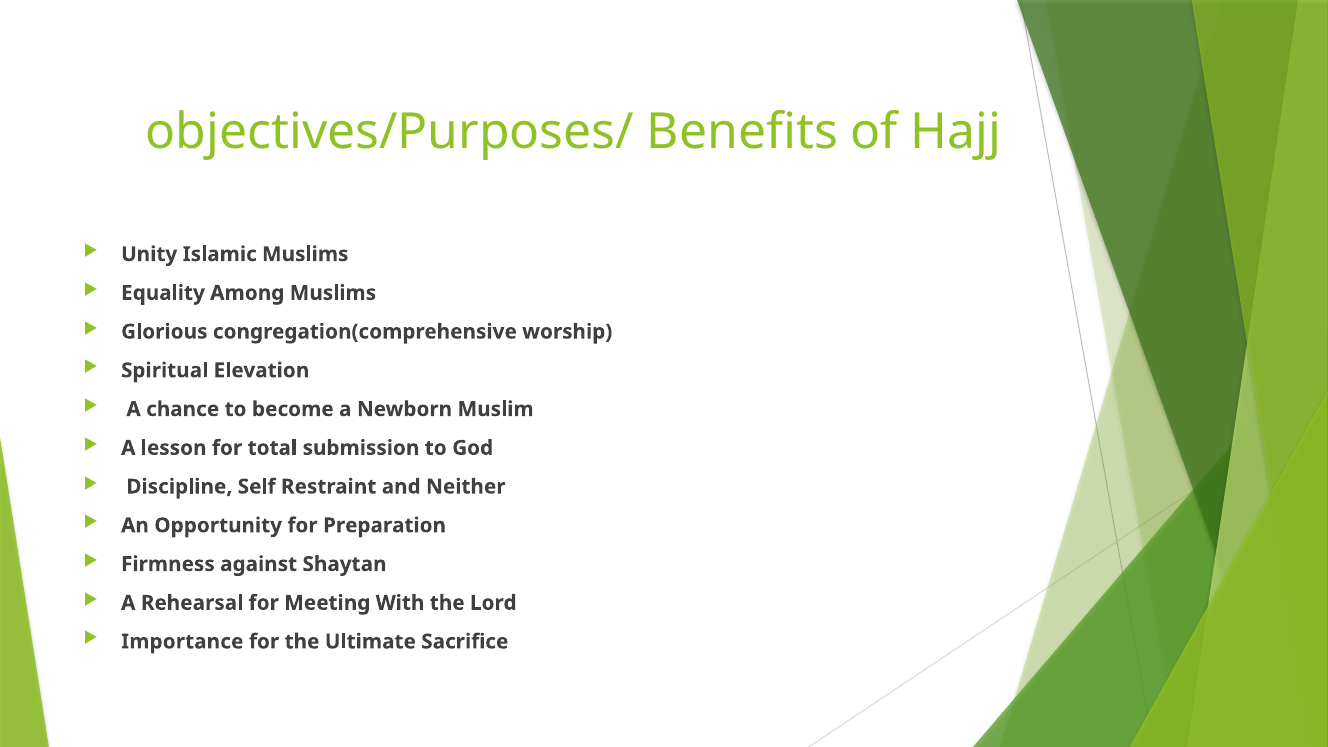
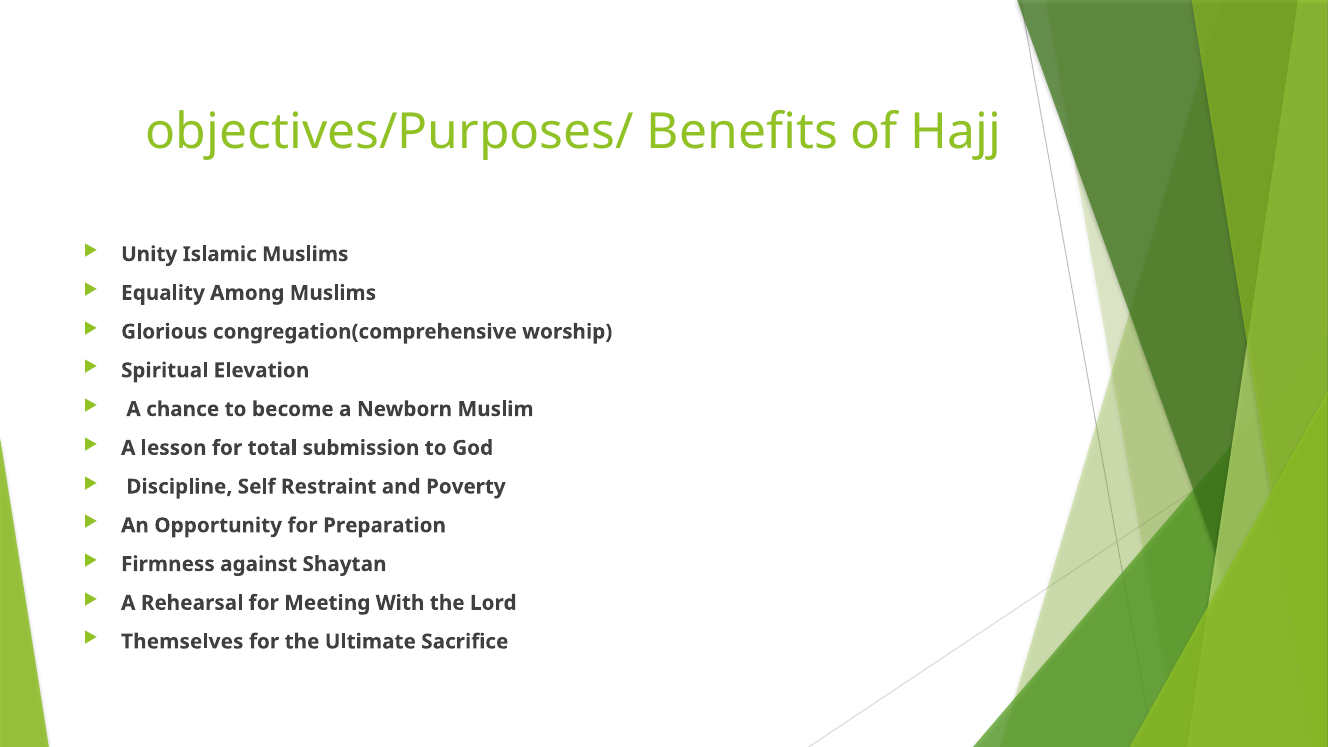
Neither: Neither -> Poverty
Importance: Importance -> Themselves
